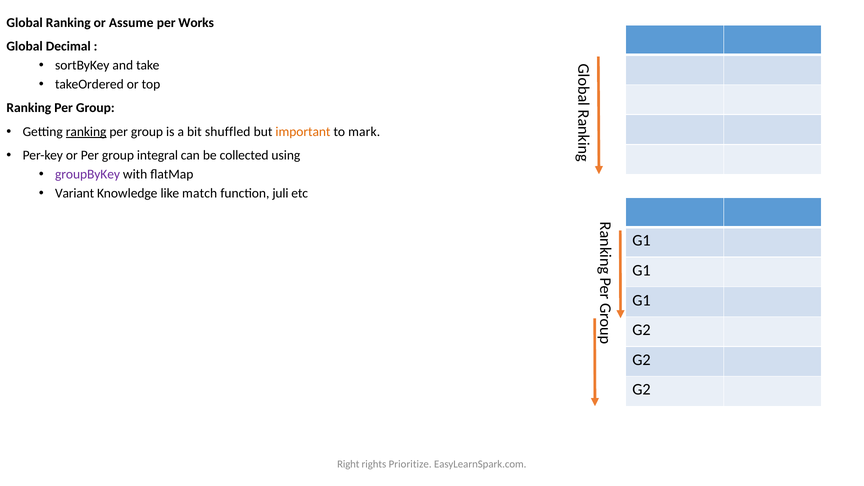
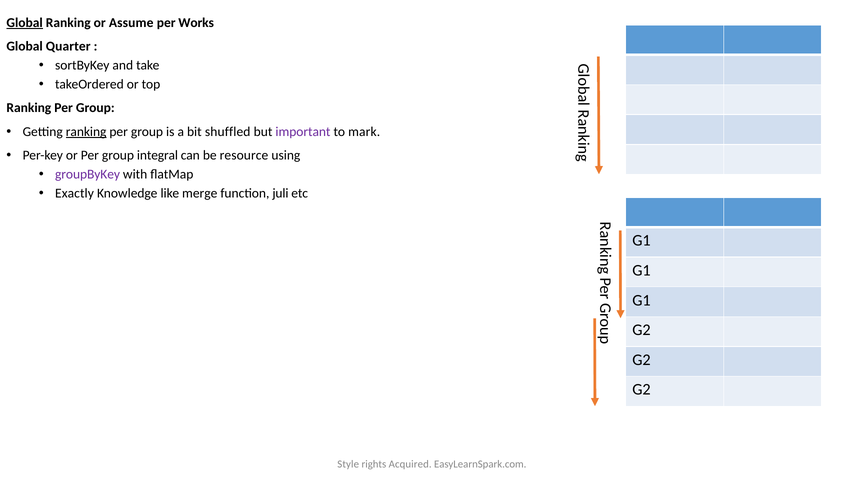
Global at (25, 23) underline: none -> present
Decimal: Decimal -> Quarter
important colour: orange -> purple
collected: collected -> resource
Variant: Variant -> Exactly
match: match -> merge
Right: Right -> Style
Prioritize: Prioritize -> Acquired
